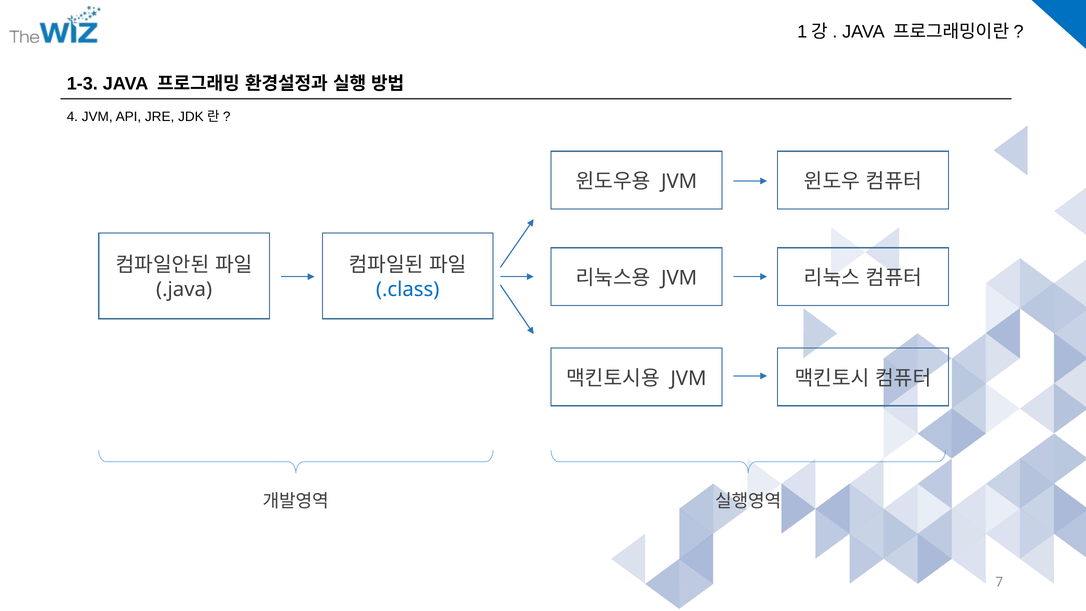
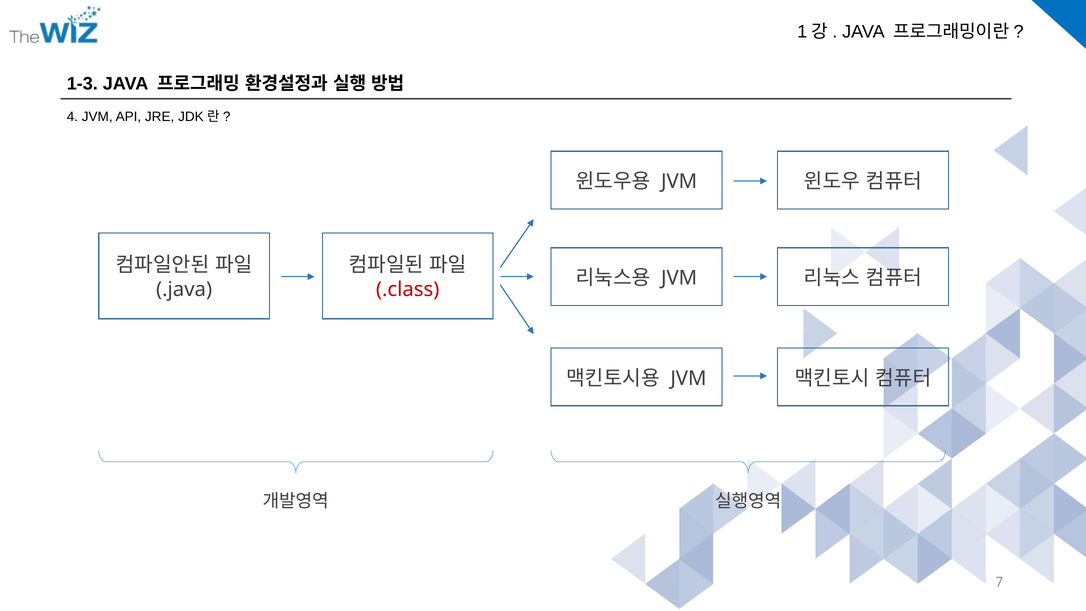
.class colour: blue -> red
